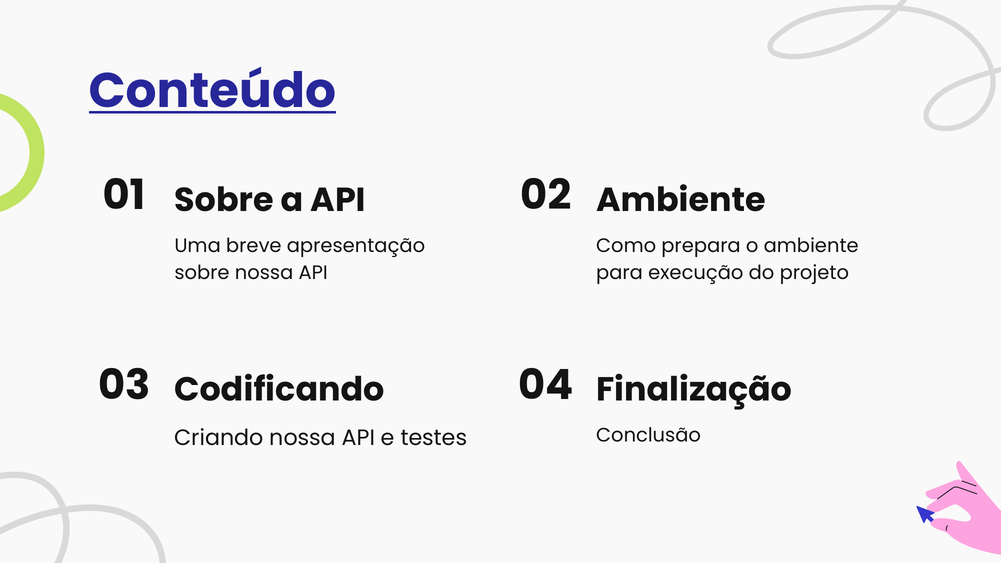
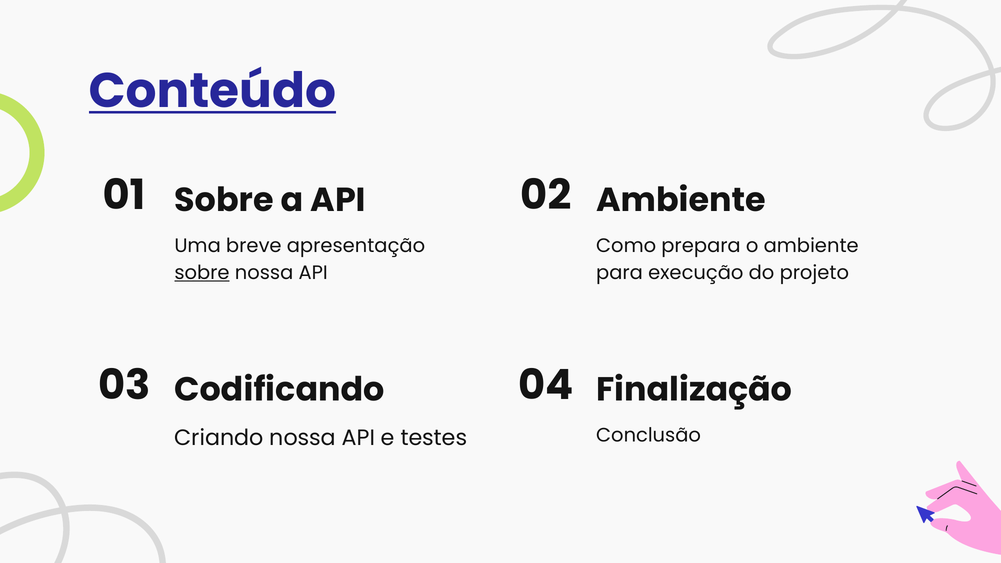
sobre at (202, 273) underline: none -> present
